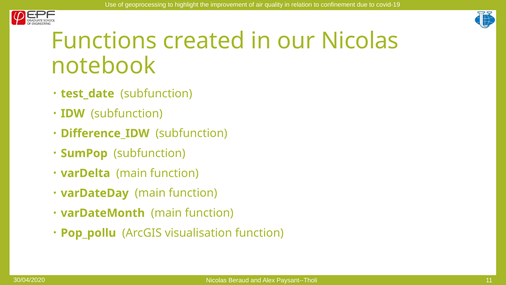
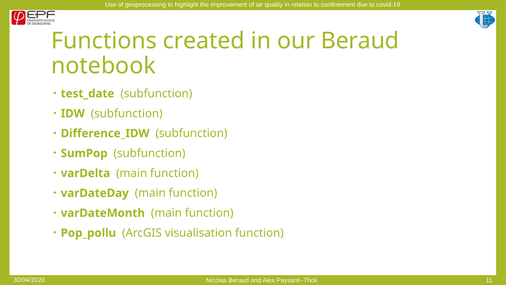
our Nicolas: Nicolas -> Beraud
